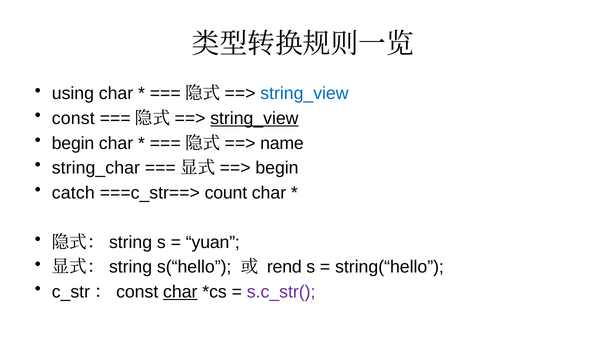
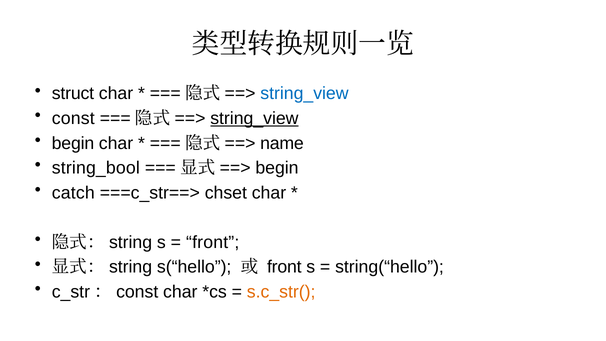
using: using -> struct
string_char: string_char -> string_bool
count: count -> chset
yuan at (213, 242): yuan -> front
rend at (284, 267): rend -> front
char at (180, 292) underline: present -> none
s.c_str( colour: purple -> orange
